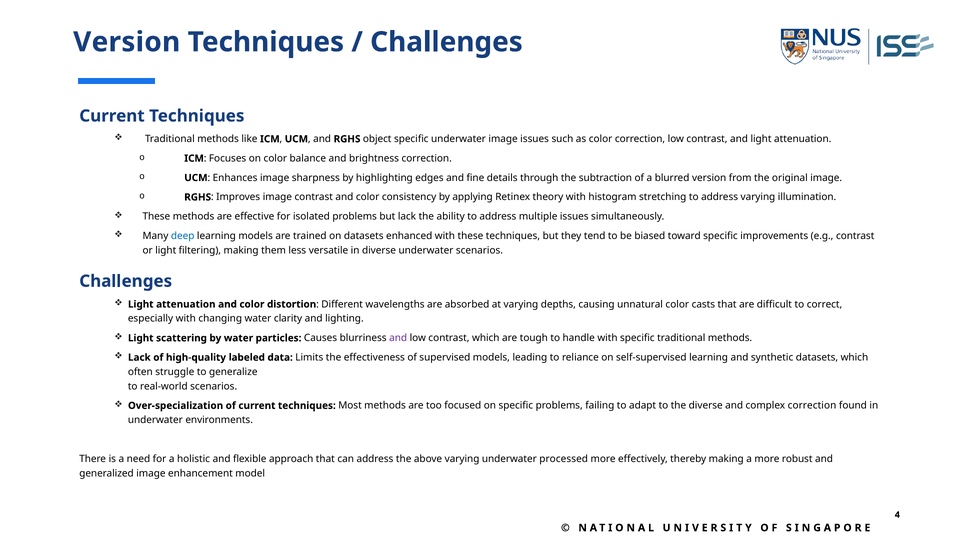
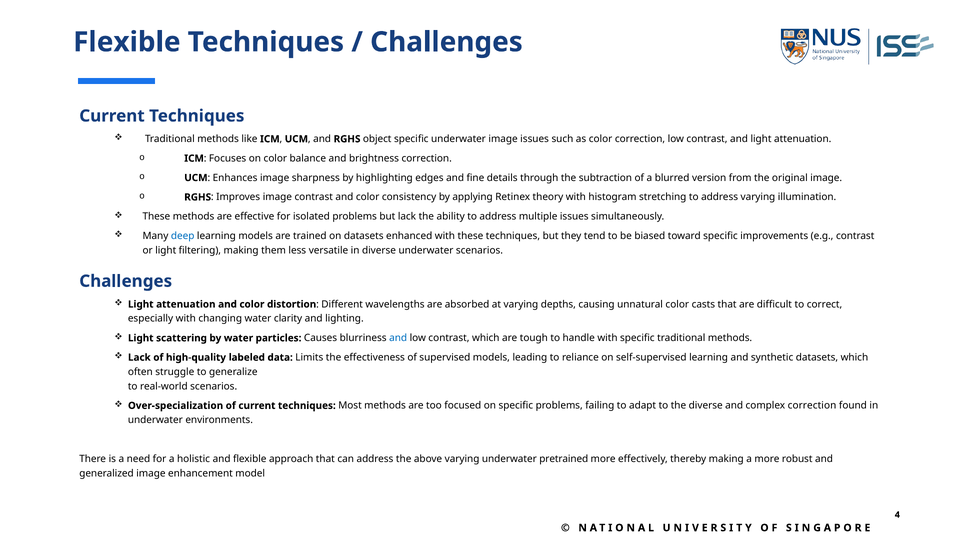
Version at (127, 42): Version -> Flexible
and at (398, 338) colour: purple -> blue
processed: processed -> pretrained
